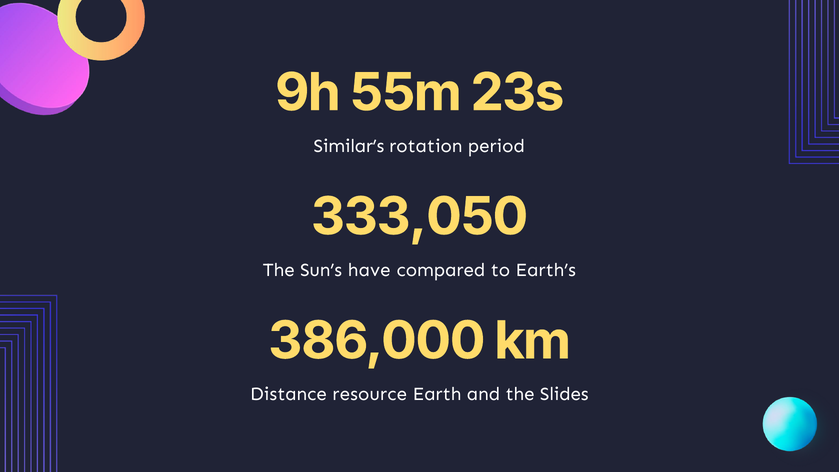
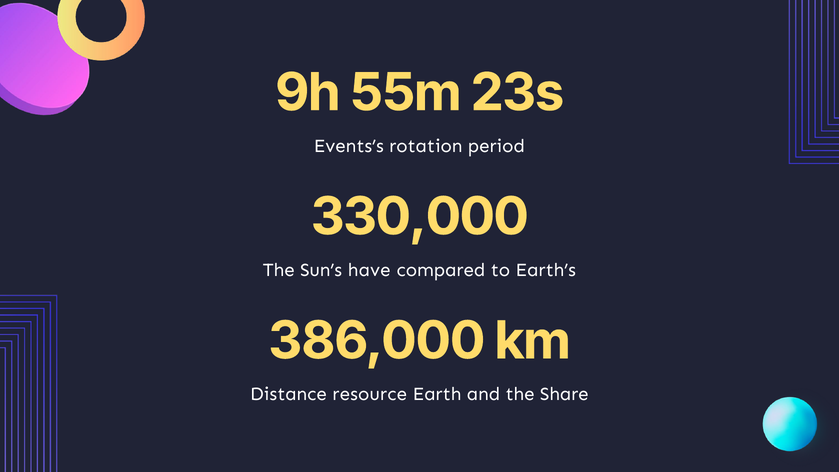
Similar’s: Similar’s -> Events’s
333,050: 333,050 -> 330,000
Slides: Slides -> Share
